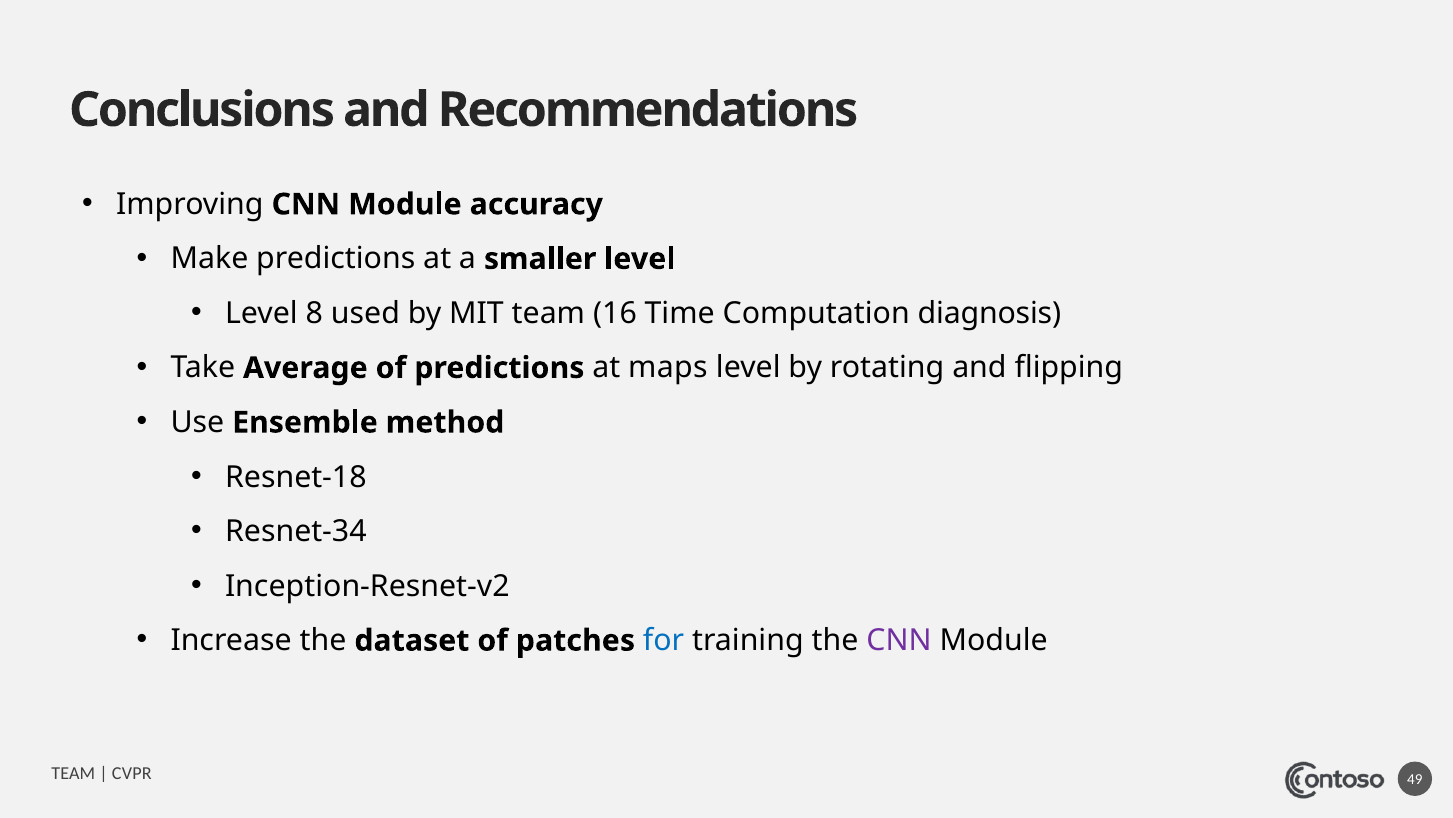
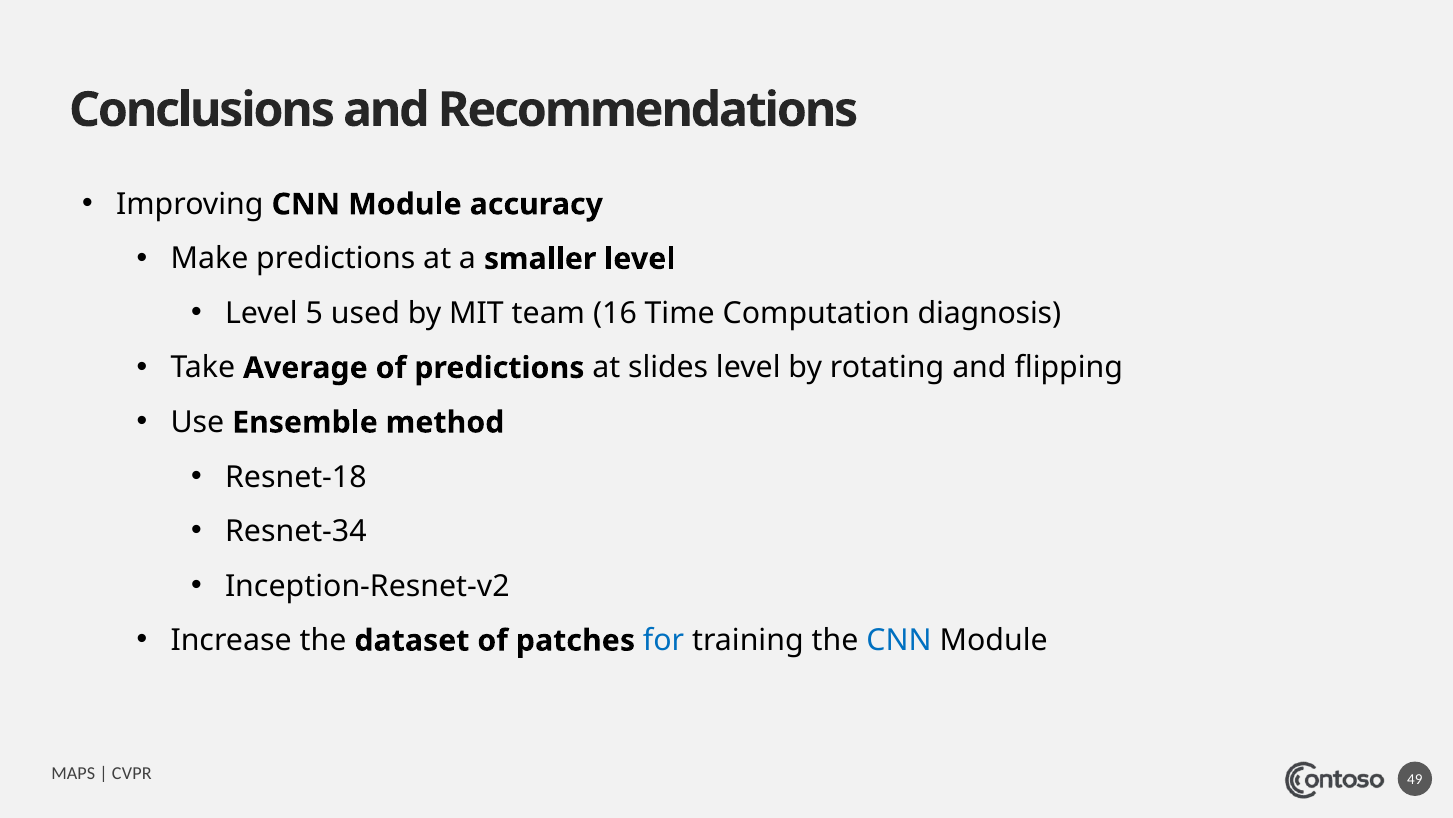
8: 8 -> 5
maps: maps -> slides
CNN at (899, 640) colour: purple -> blue
TEAM at (73, 773): TEAM -> MAPS
